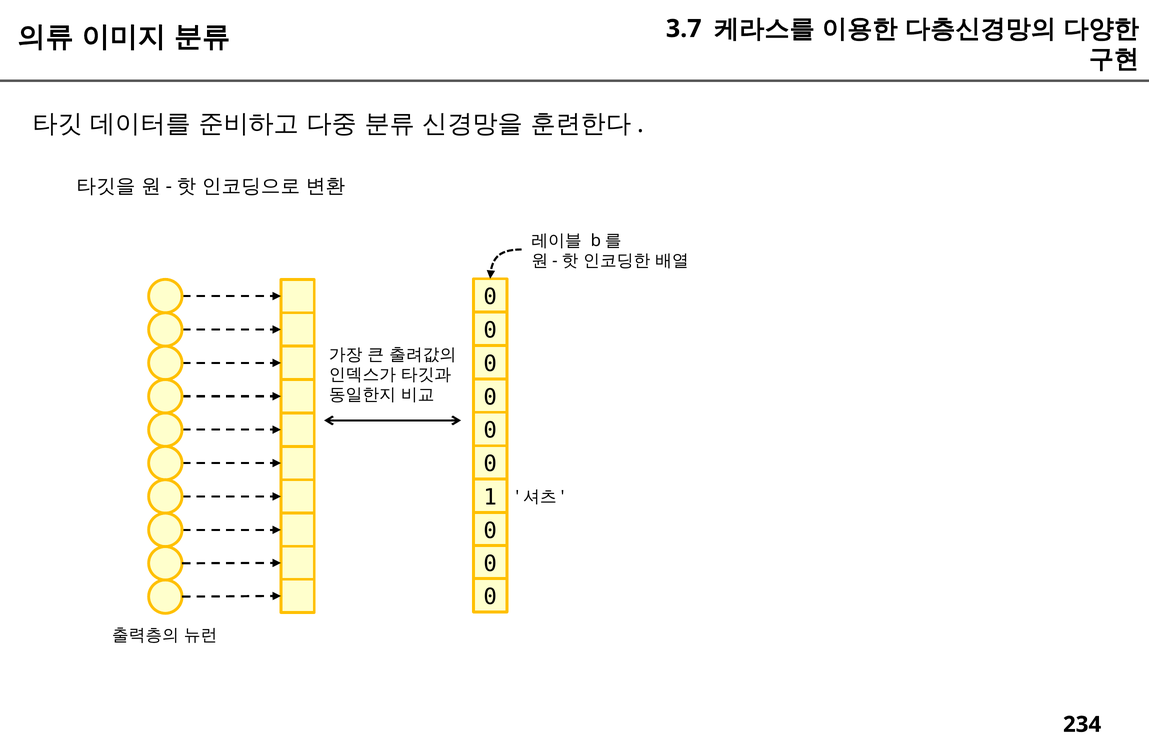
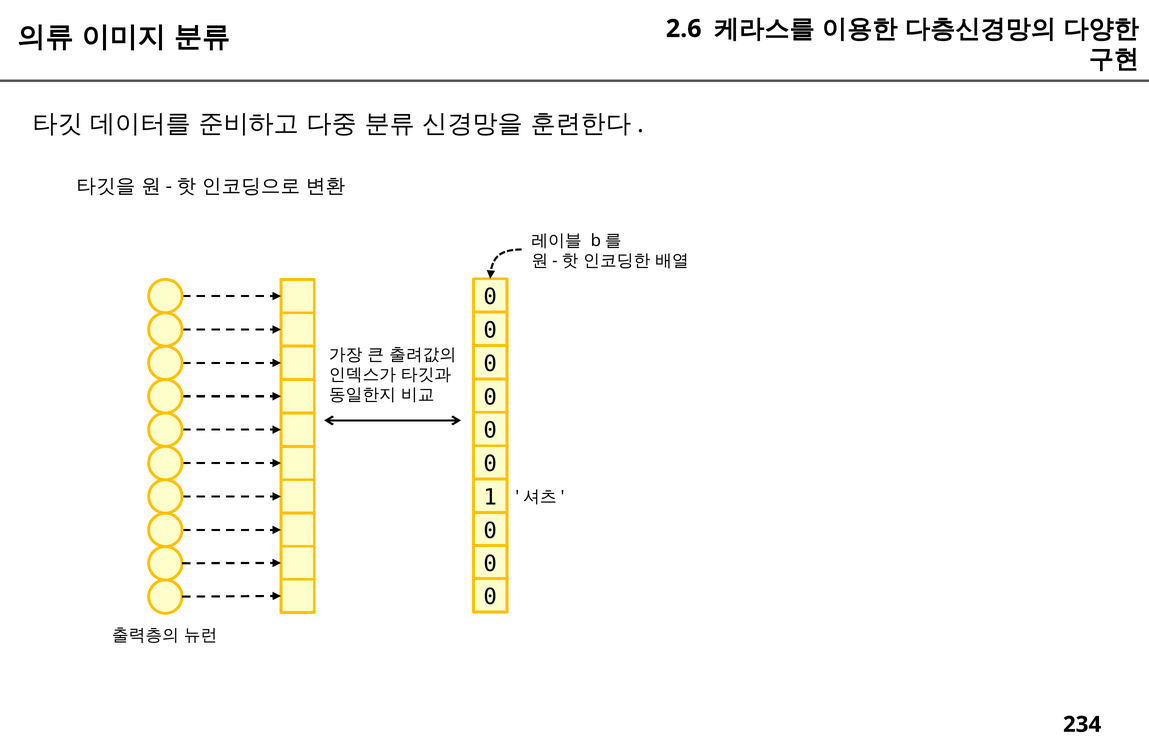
3.7: 3.7 -> 2.6
